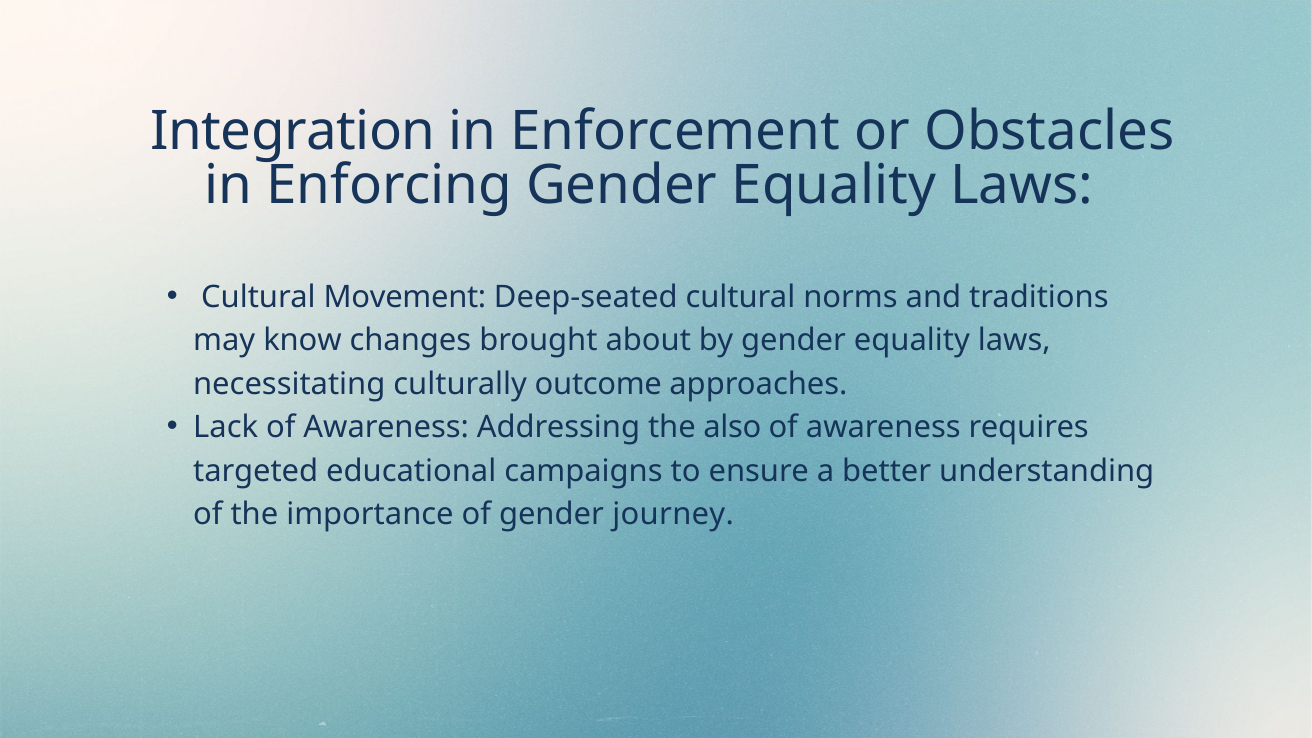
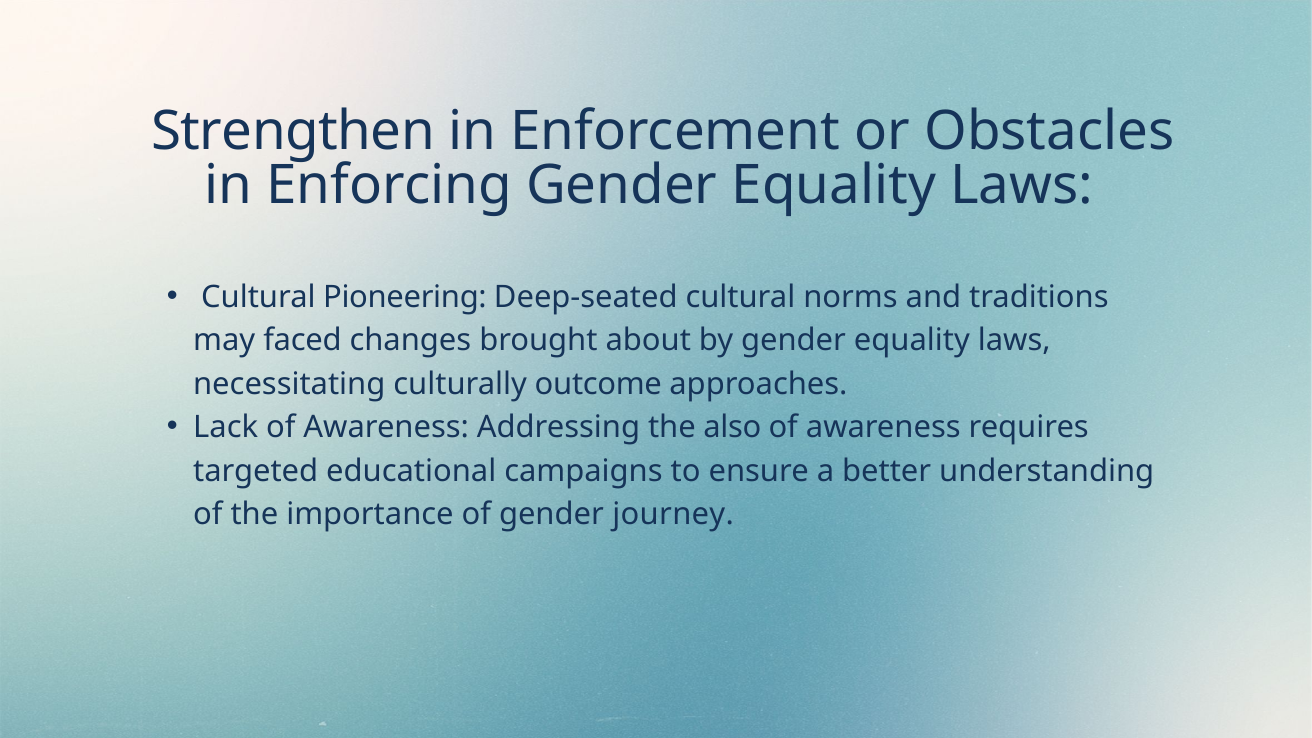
Integration: Integration -> Strengthen
Movement: Movement -> Pioneering
know: know -> faced
